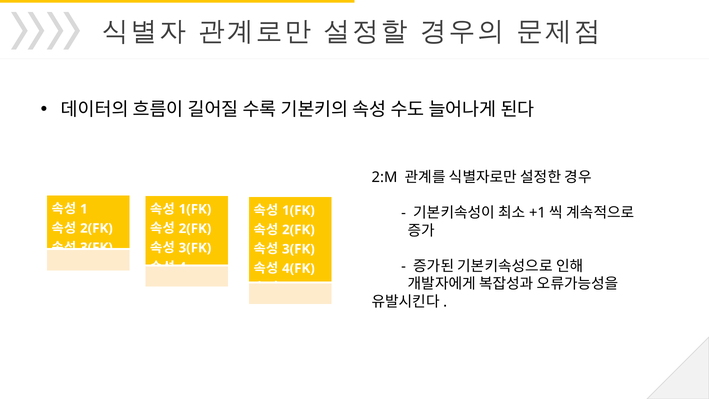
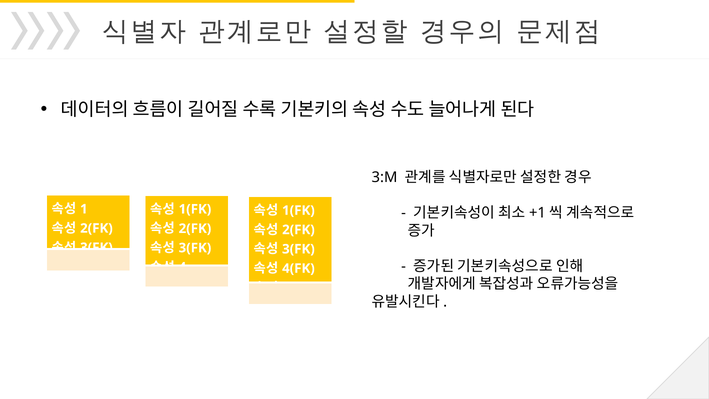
2:M: 2:M -> 3:M
